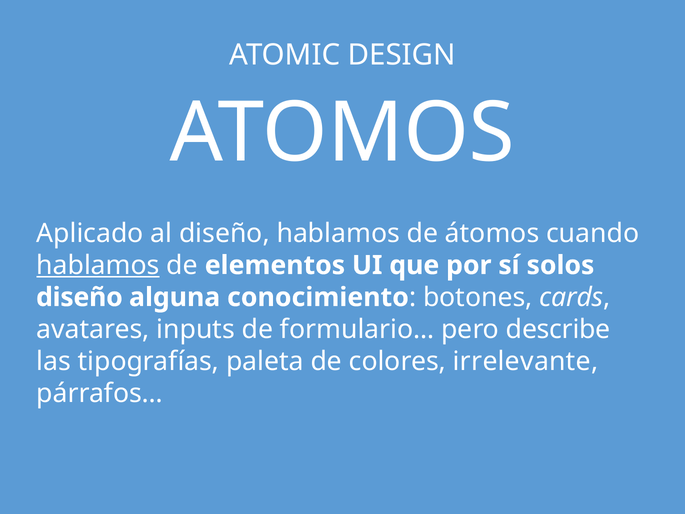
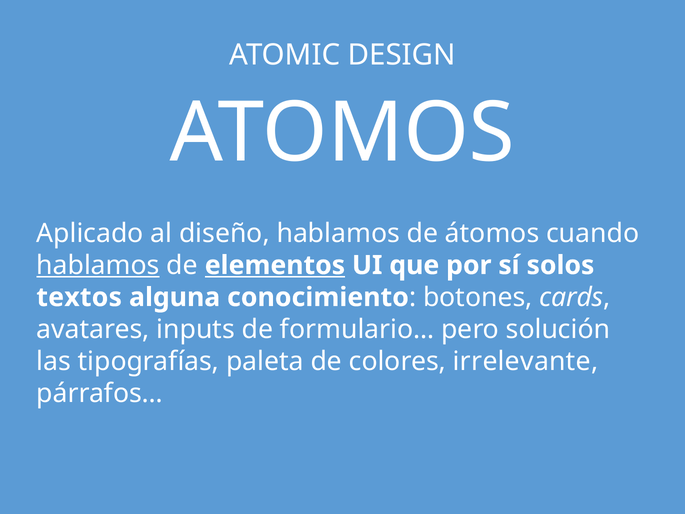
elementos underline: none -> present
diseño at (79, 297): diseño -> textos
describe: describe -> solución
